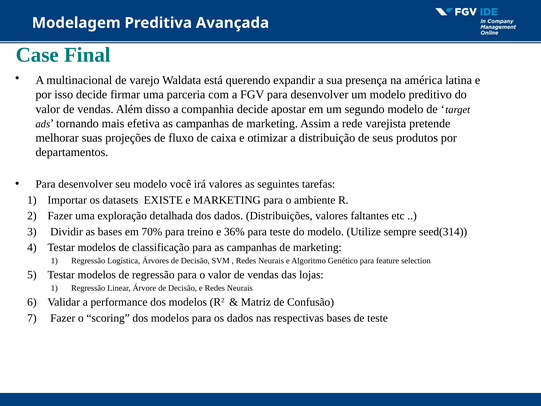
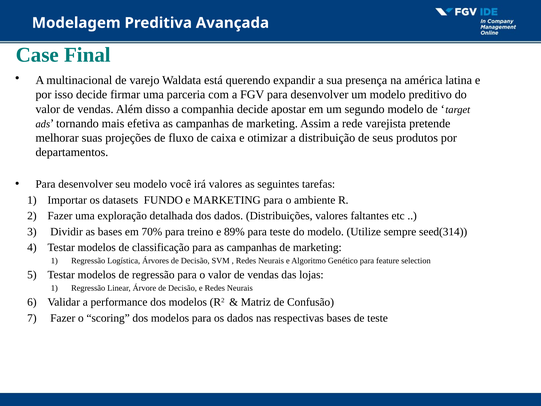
EXISTE: EXISTE -> FUNDO
36%: 36% -> 89%
